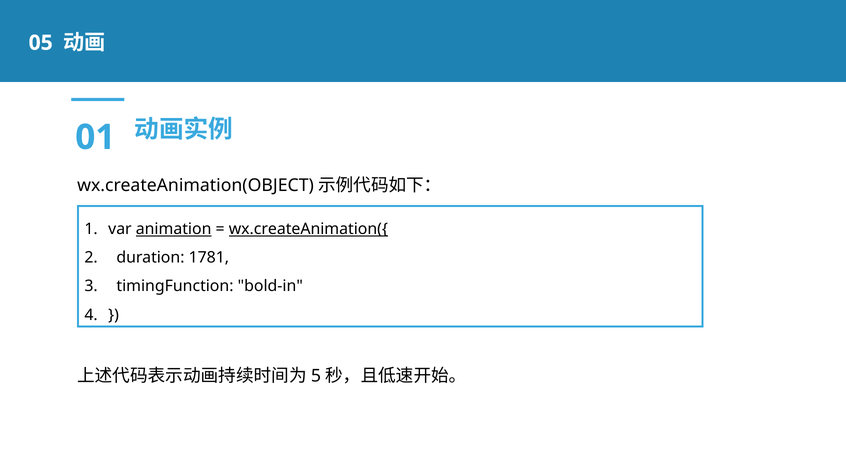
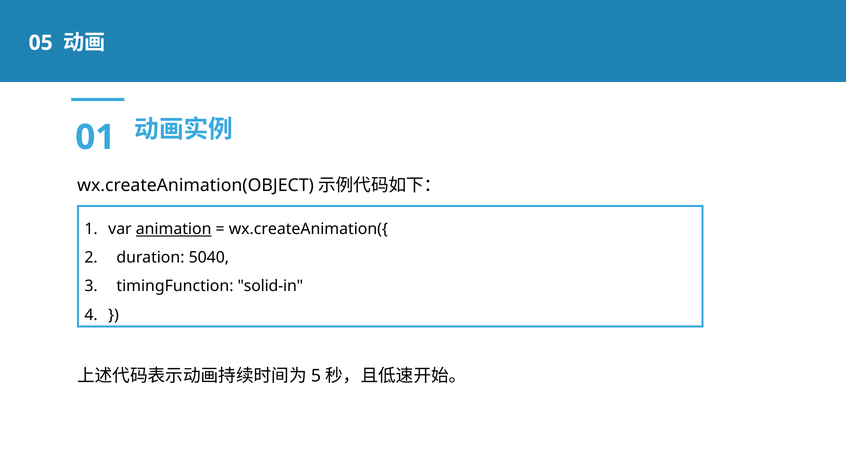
wx.createAnimation({ underline: present -> none
1781: 1781 -> 5040
bold-in: bold-in -> solid-in
